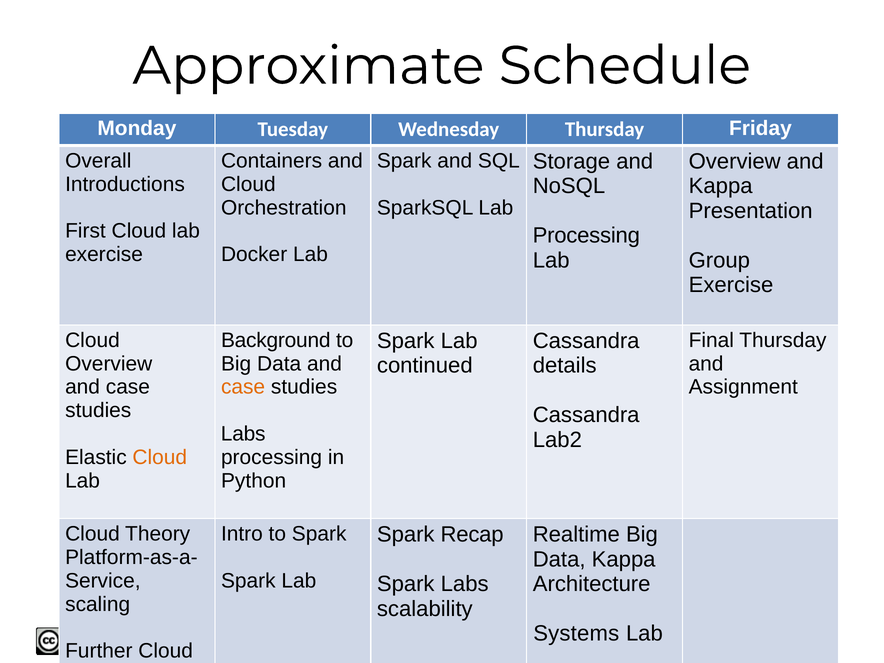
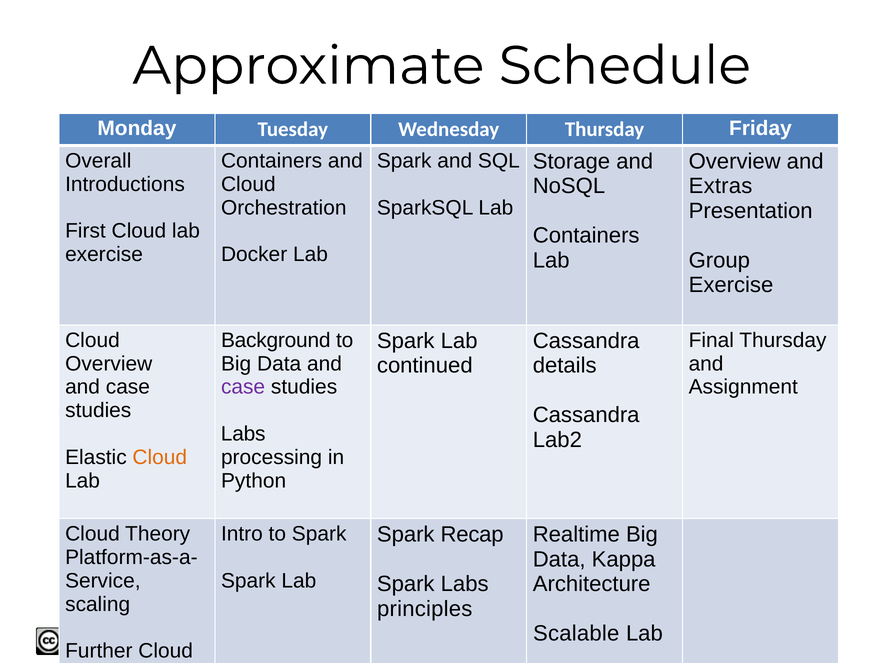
Kappa at (721, 186): Kappa -> Extras
Processing at (586, 236): Processing -> Containers
case at (243, 387) colour: orange -> purple
scalability: scalability -> principles
Systems: Systems -> Scalable
